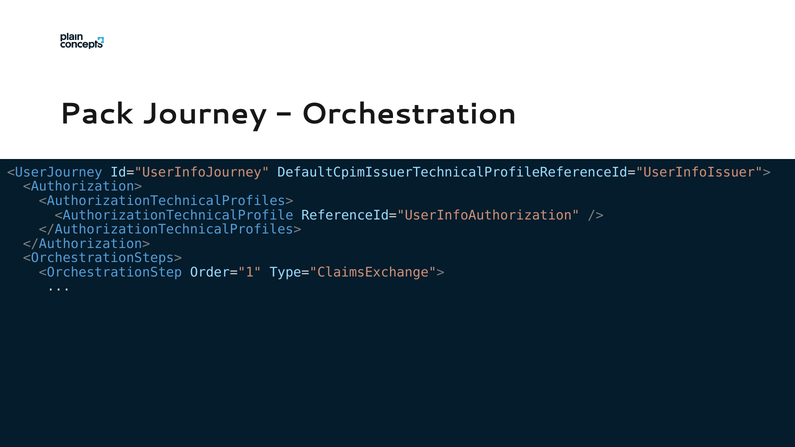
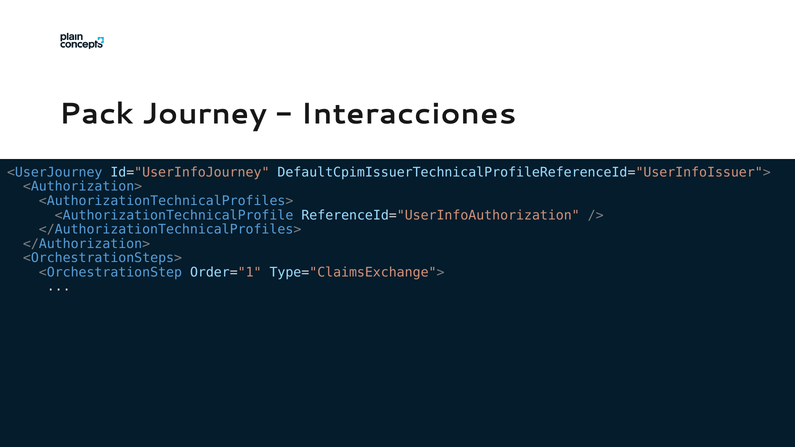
Orchestration: Orchestration -> Interacciones
